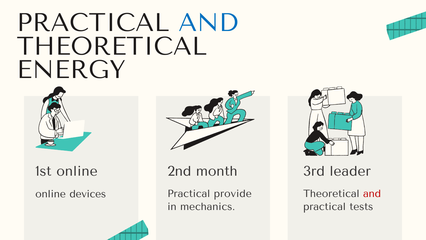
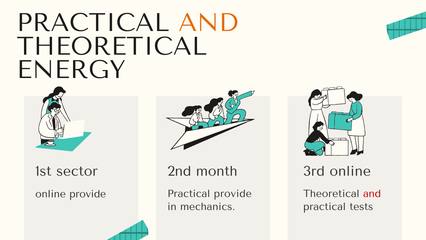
AND at (208, 23) colour: blue -> orange
1st online: online -> sector
3rd leader: leader -> online
online devices: devices -> provide
